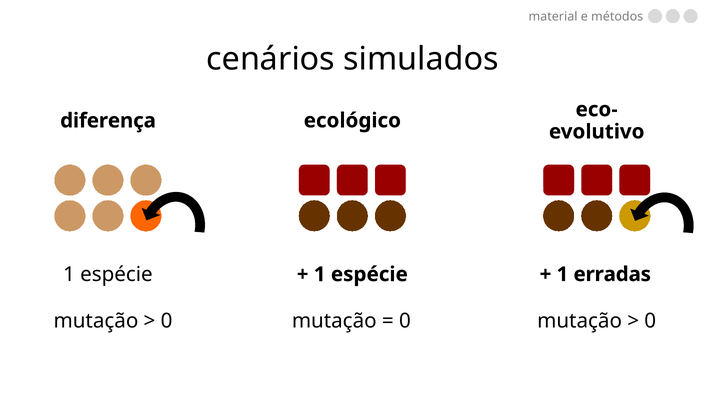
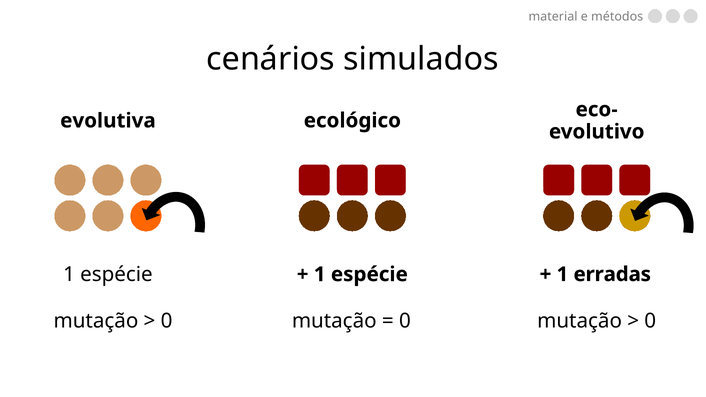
diferença: diferença -> evolutiva
